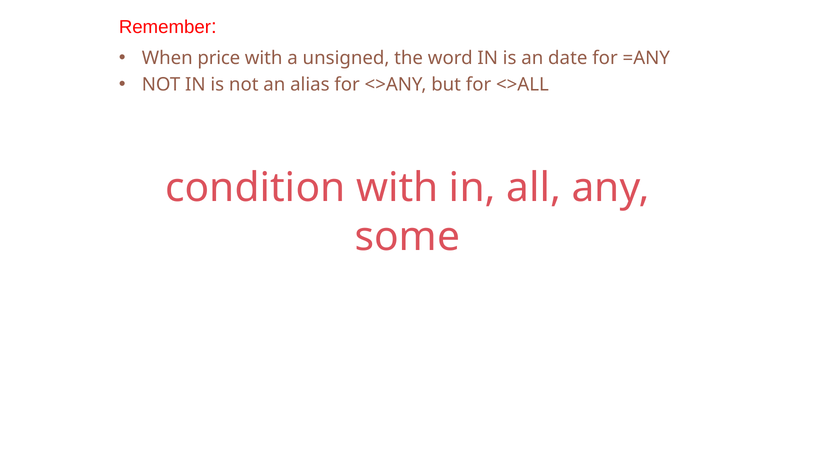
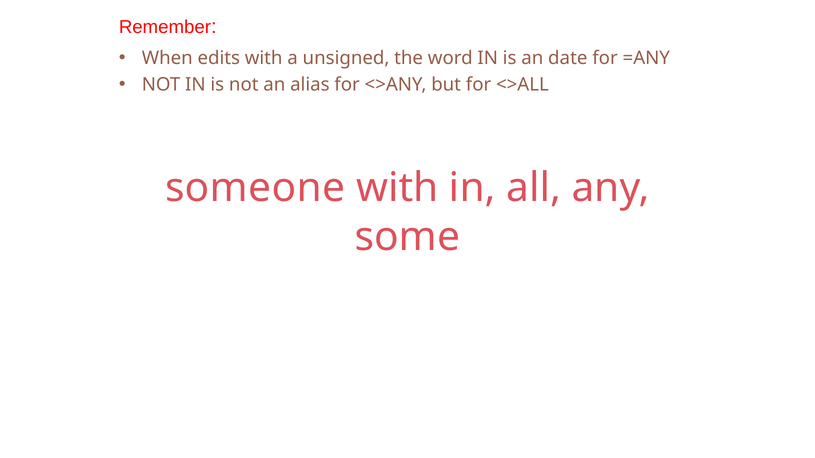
price: price -> edits
condition: condition -> someone
